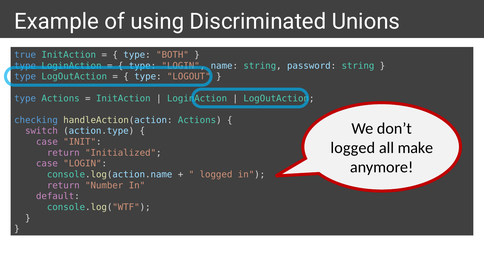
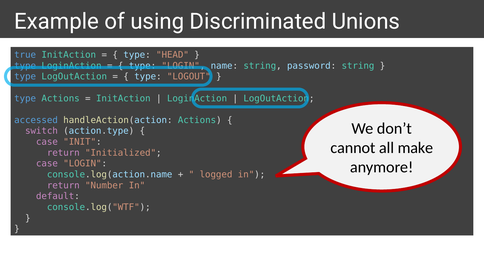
BOTH: BOTH -> HEAD
checking: checking -> accessed
logged at (353, 148): logged -> cannot
